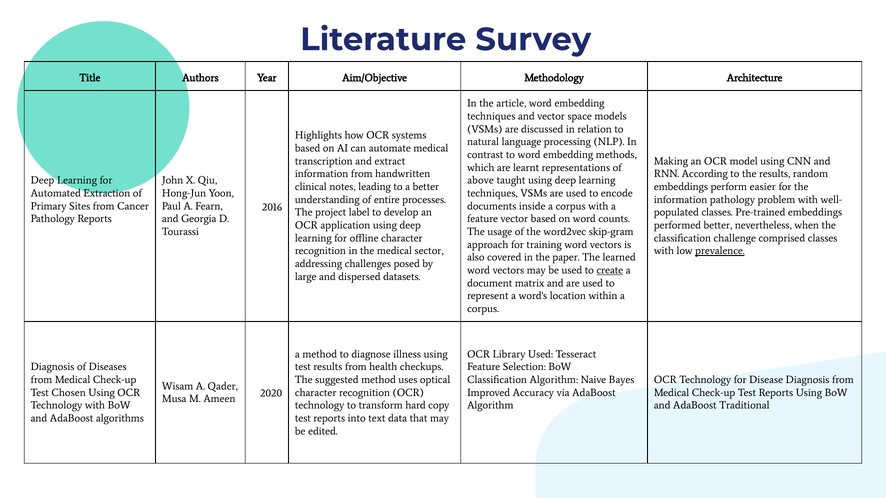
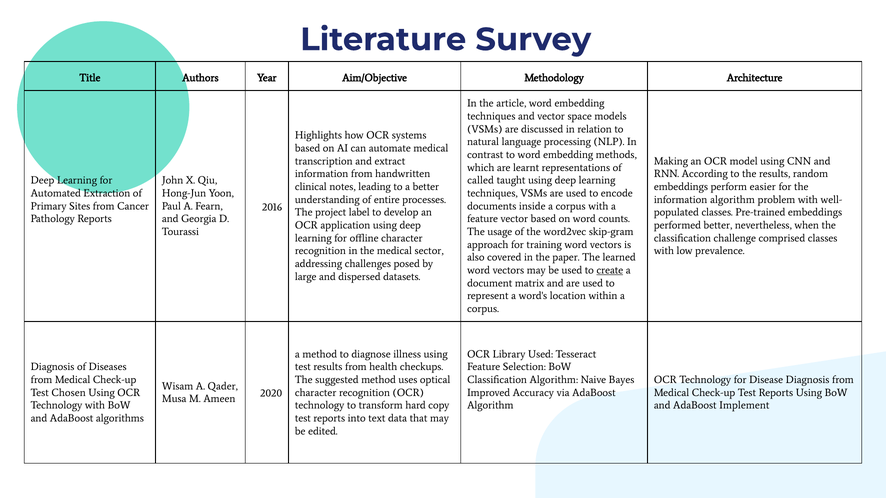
above: above -> called
information pathology: pathology -> algorithm
prevalence underline: present -> none
Traditional: Traditional -> Implement
